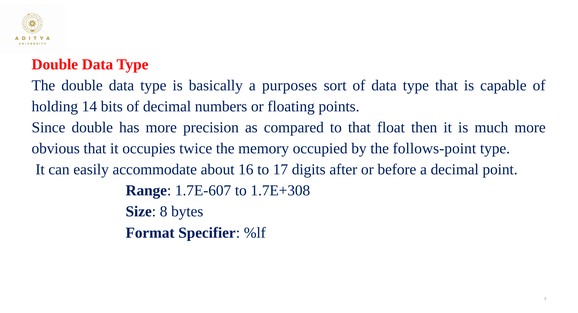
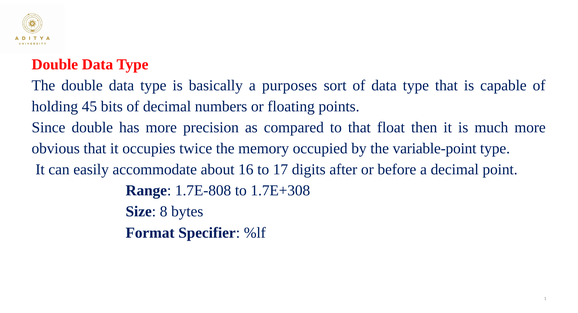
14: 14 -> 45
follows-point: follows-point -> variable-point
1.7E-607: 1.7E-607 -> 1.7E-808
